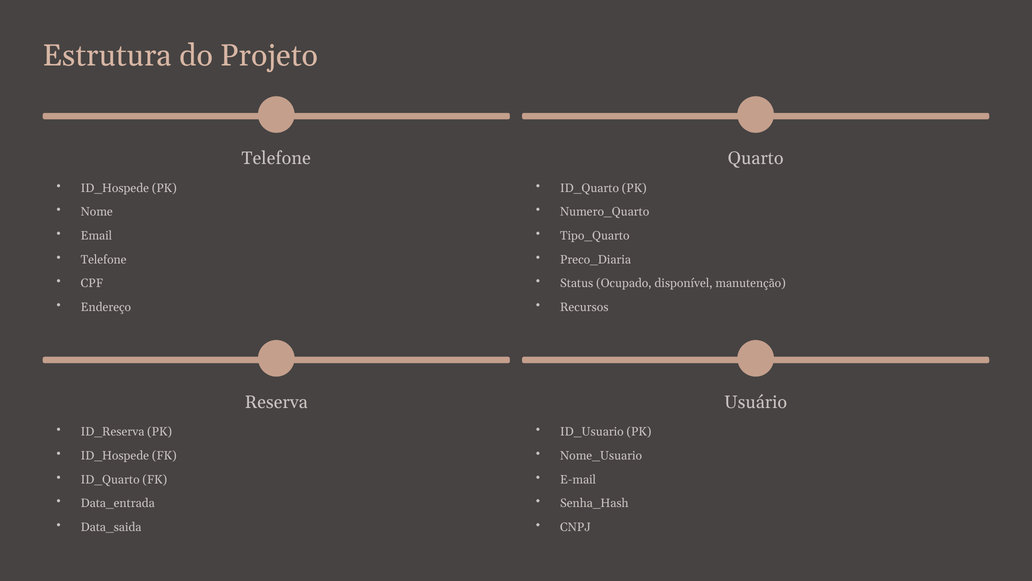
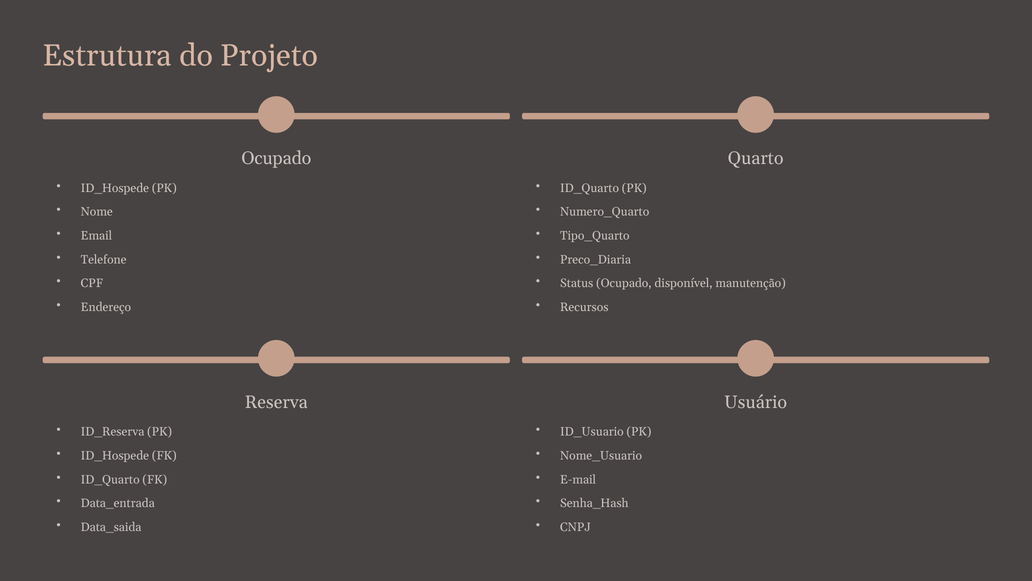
Telefone at (276, 158): Telefone -> Ocupado
